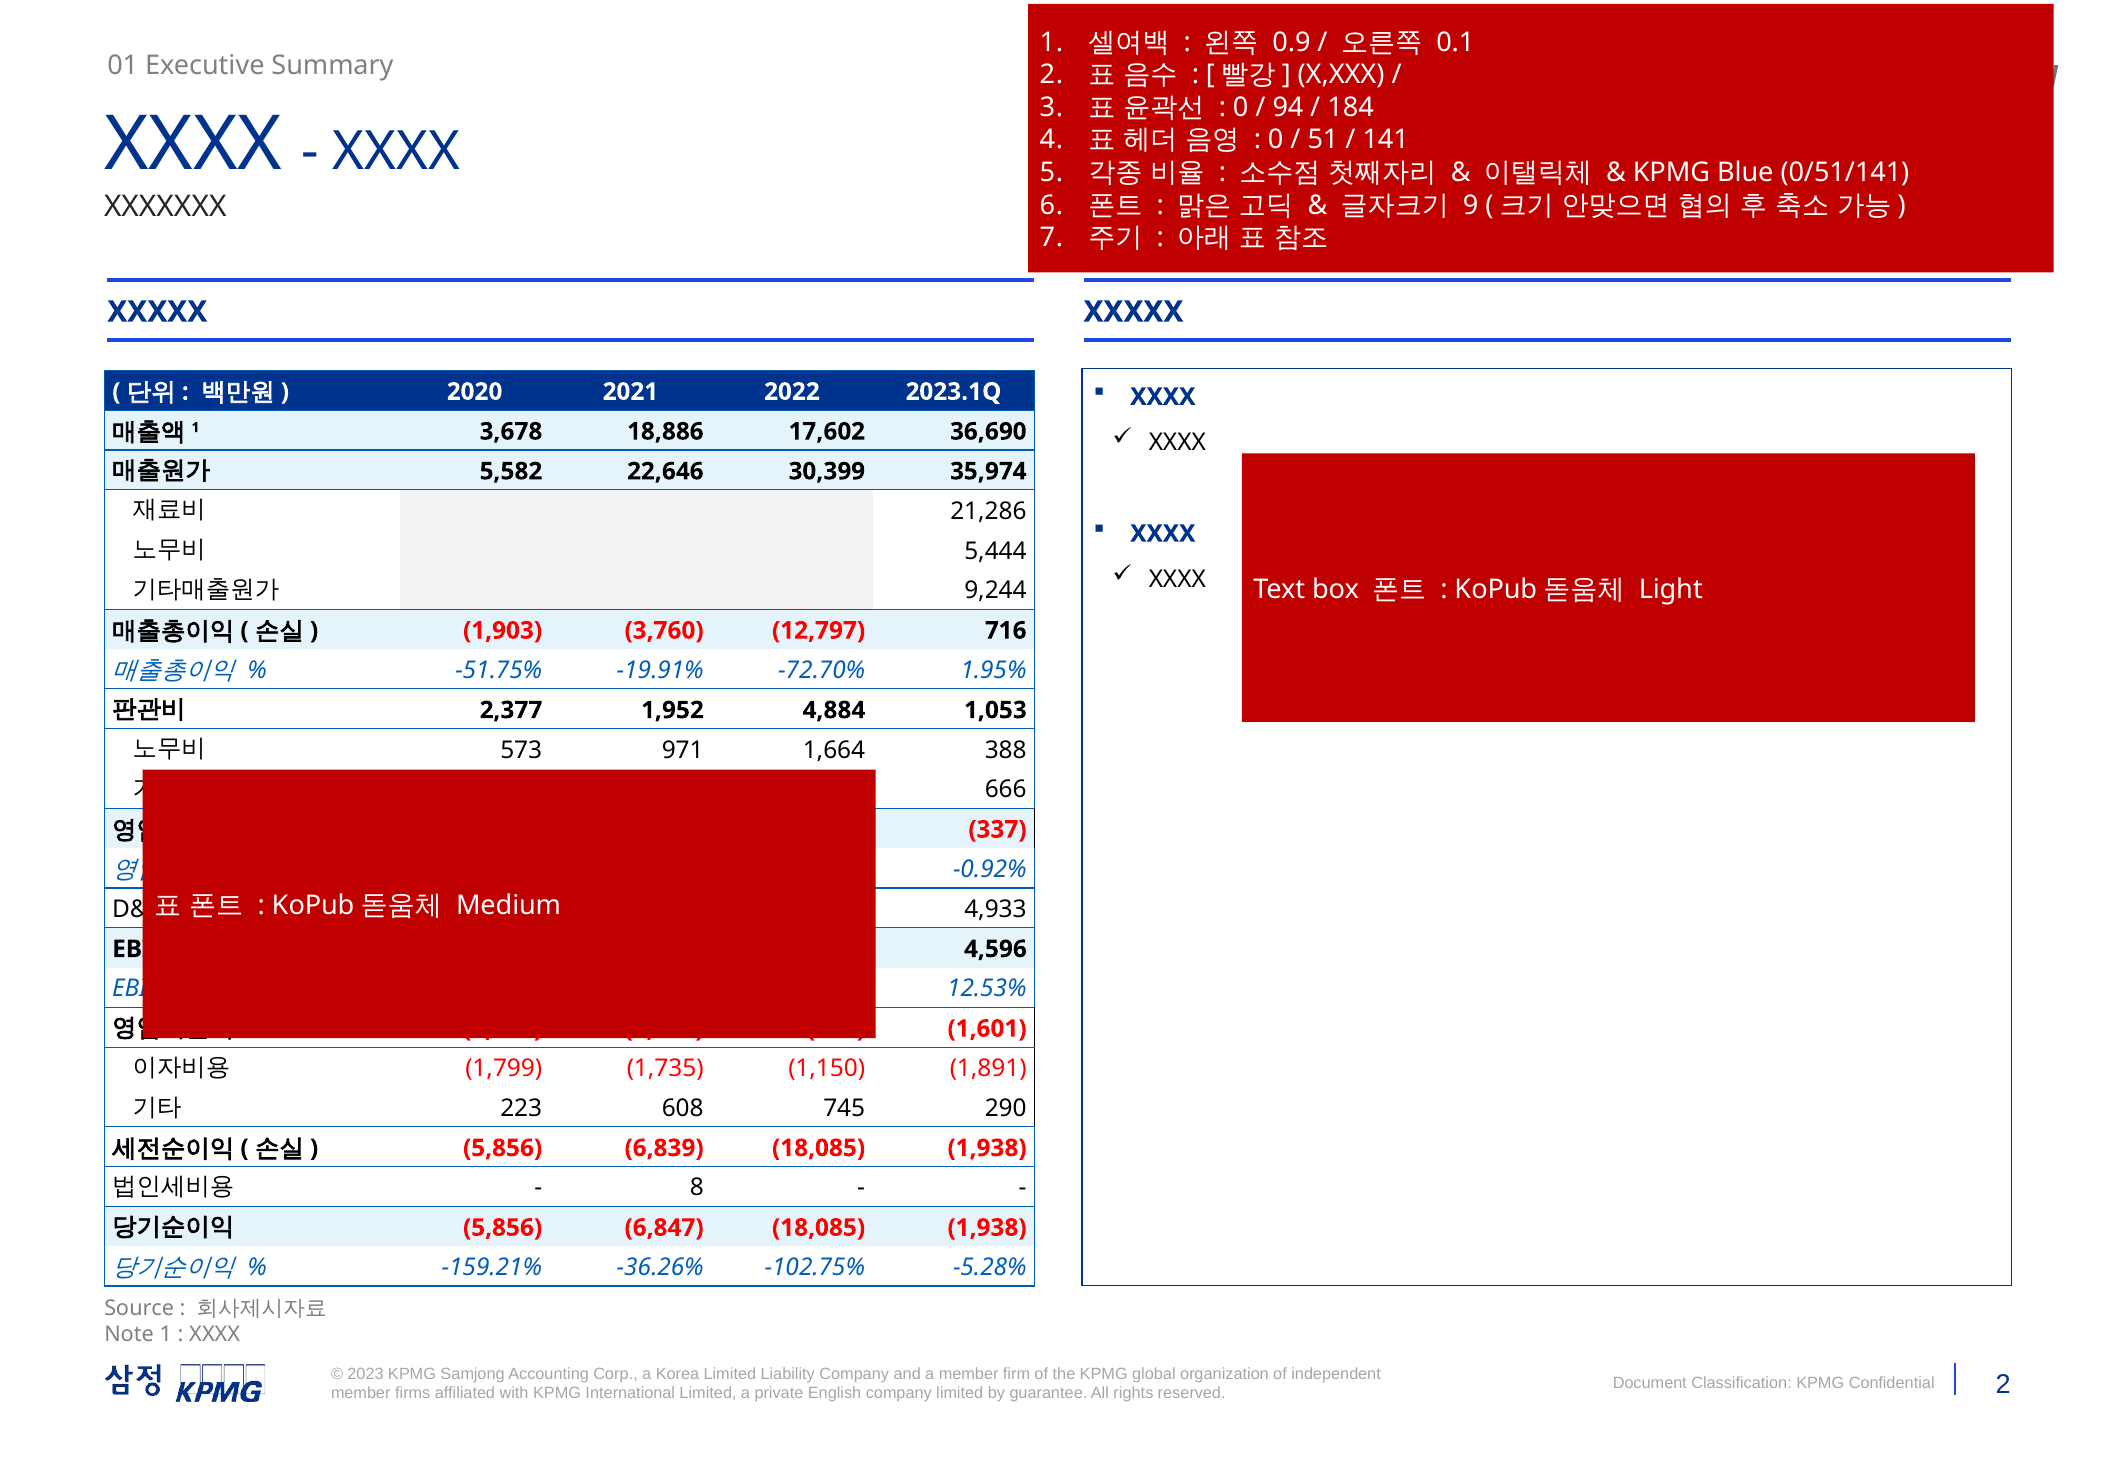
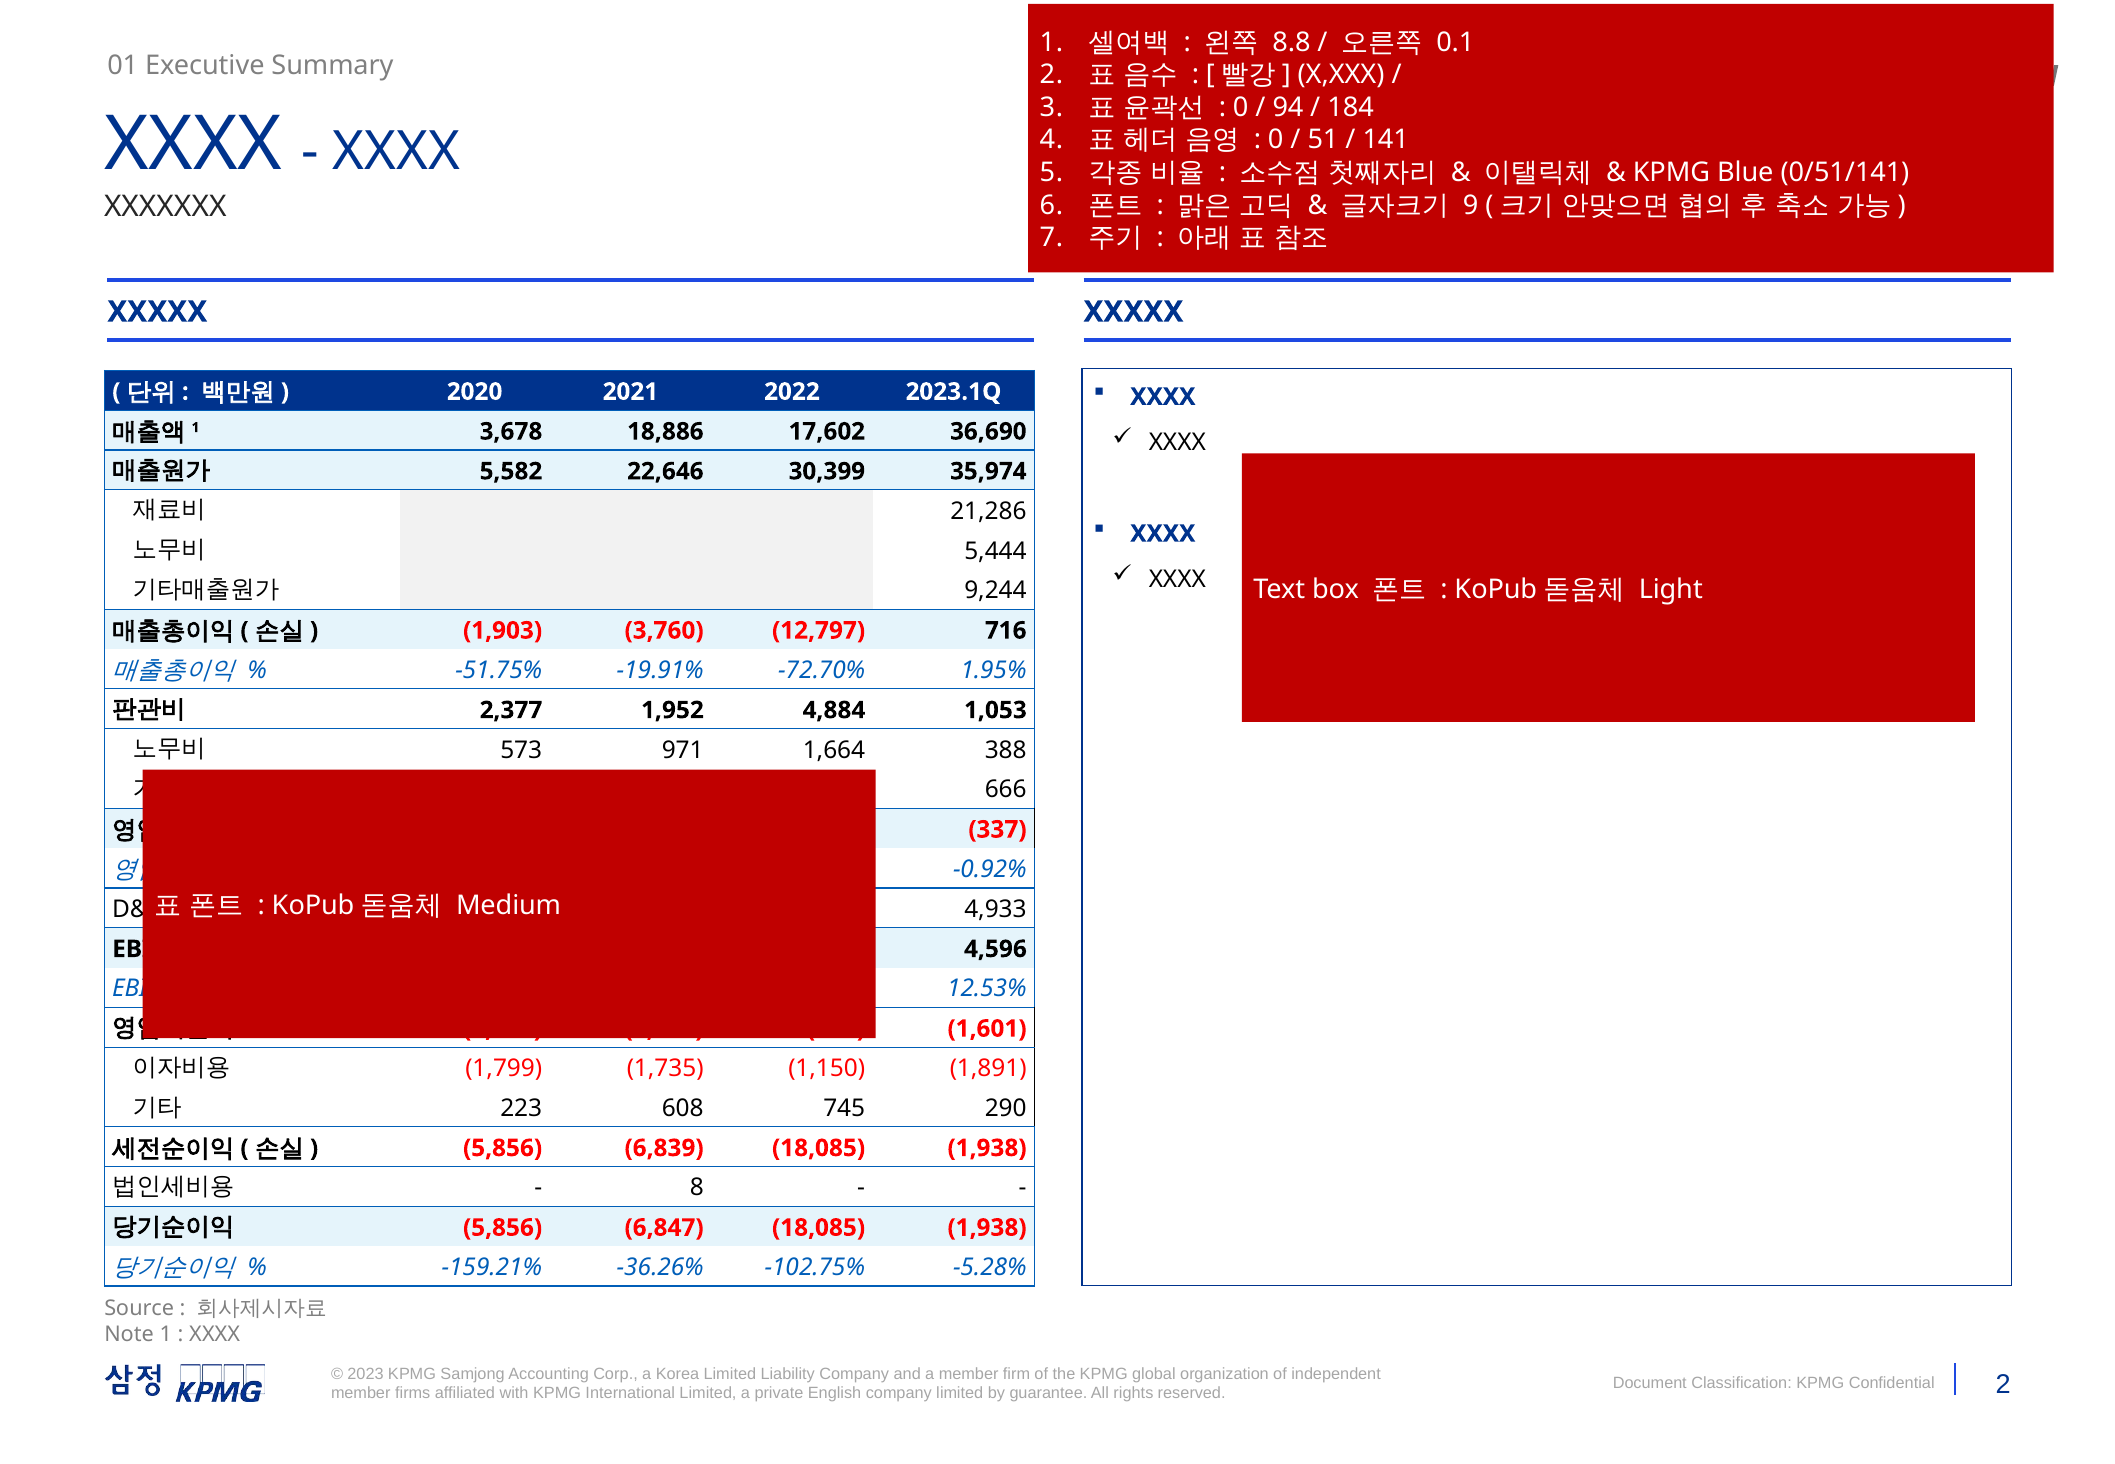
0.9: 0.9 -> 8.8
